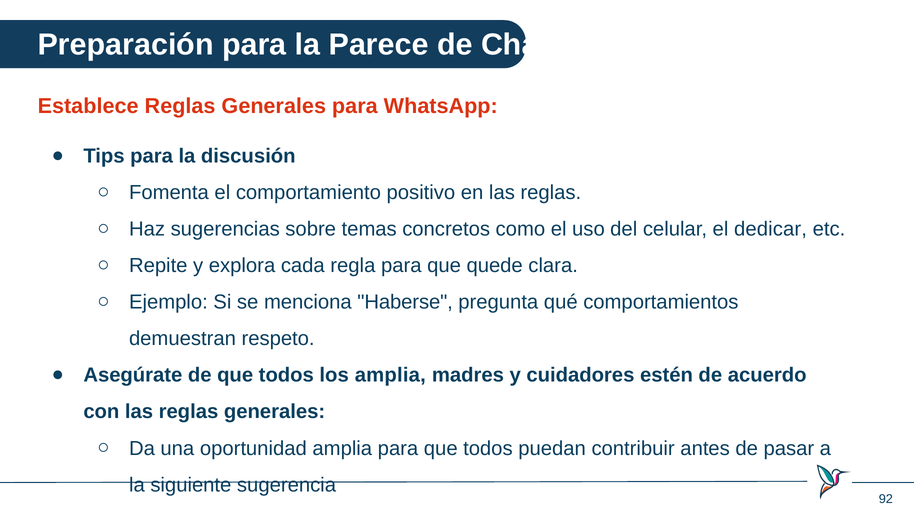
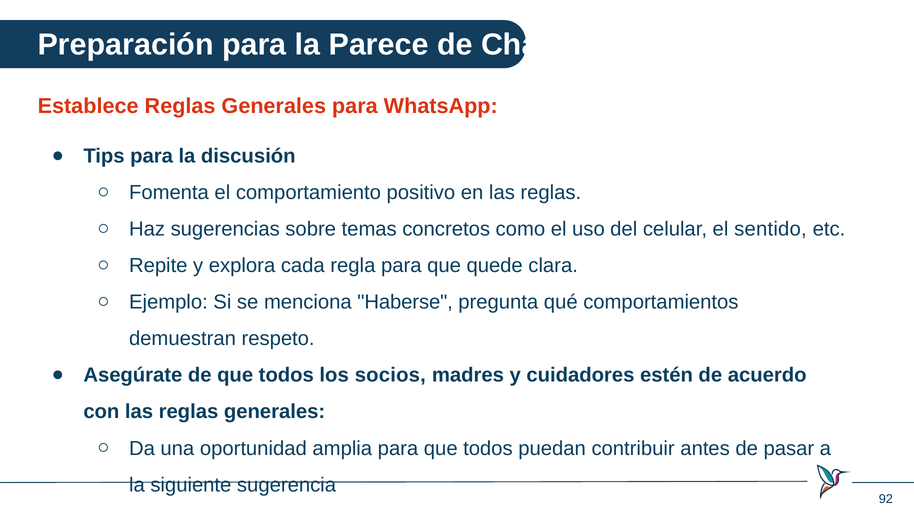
dedicar: dedicar -> sentido
los amplia: amplia -> socios
